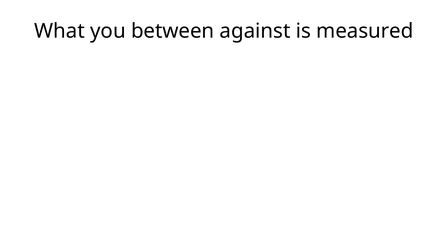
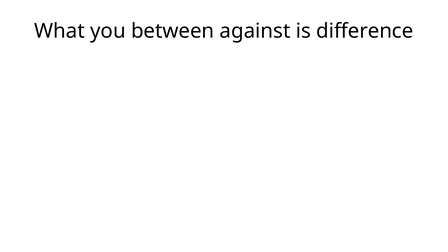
measured: measured -> difference
